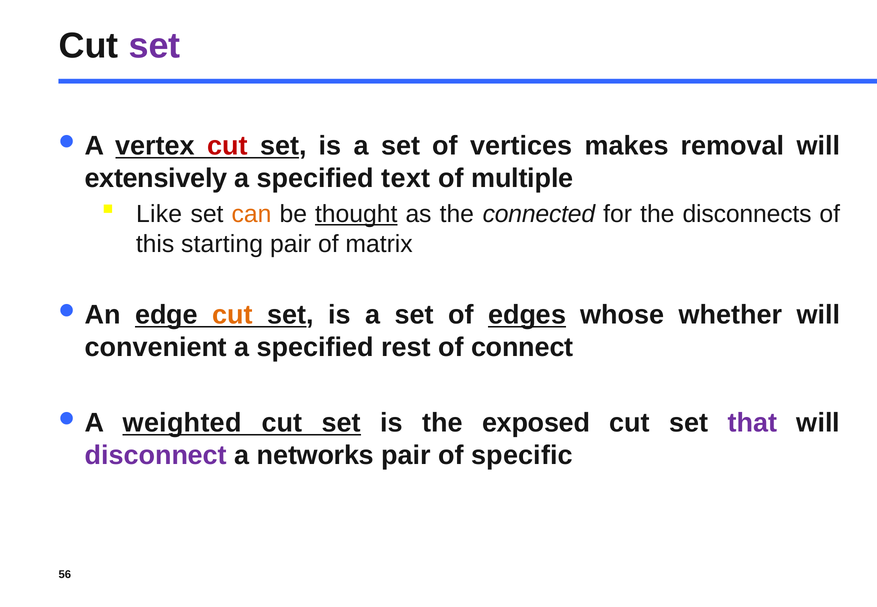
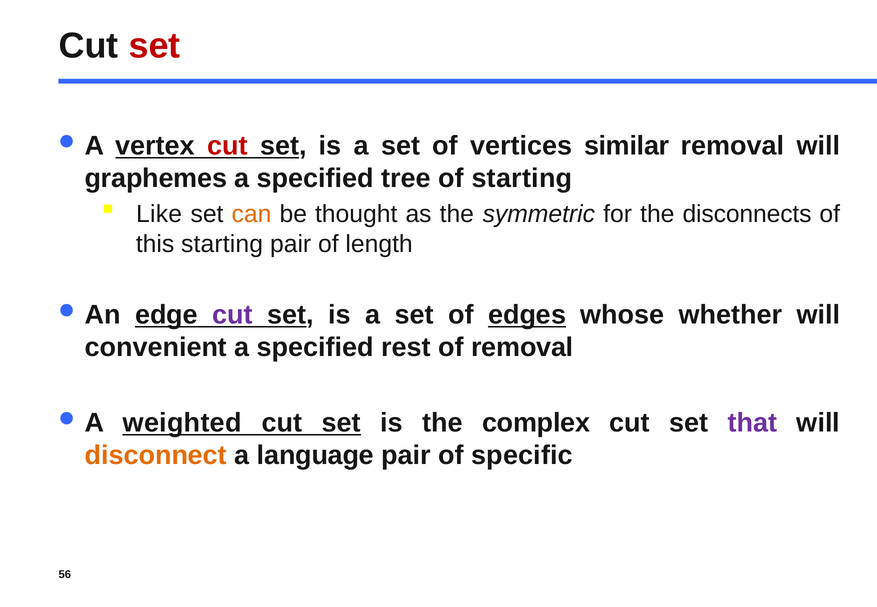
set at (154, 46) colour: purple -> red
makes: makes -> similar
extensively: extensively -> graphemes
text: text -> tree
of multiple: multiple -> starting
thought underline: present -> none
connected: connected -> symmetric
matrix: matrix -> length
cut at (233, 315) colour: orange -> purple
of connect: connect -> removal
exposed: exposed -> complex
disconnect colour: purple -> orange
networks: networks -> language
